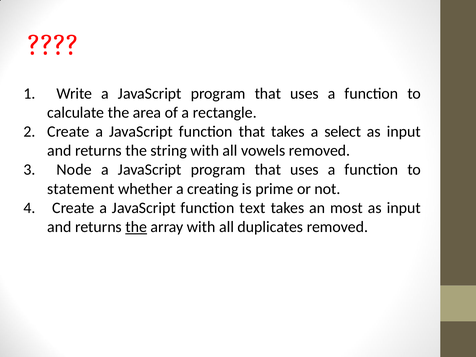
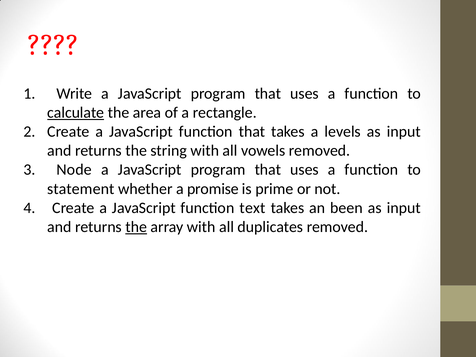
calculate underline: none -> present
select: select -> levels
creating: creating -> promise
most: most -> been
